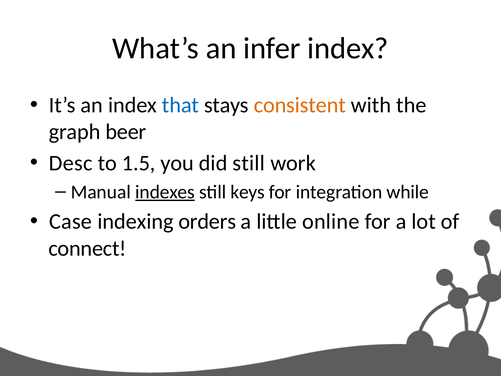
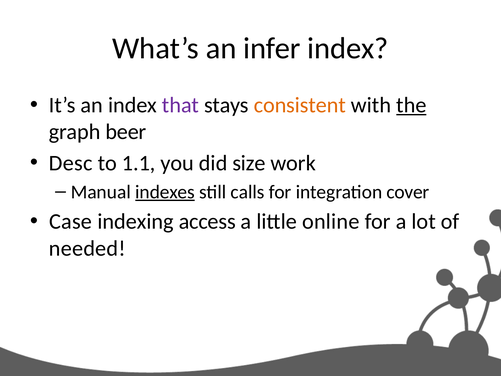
that colour: blue -> purple
the underline: none -> present
1.5: 1.5 -> 1.1
did still: still -> size
keys: keys -> calls
while: while -> cover
orders: orders -> access
connect: connect -> needed
